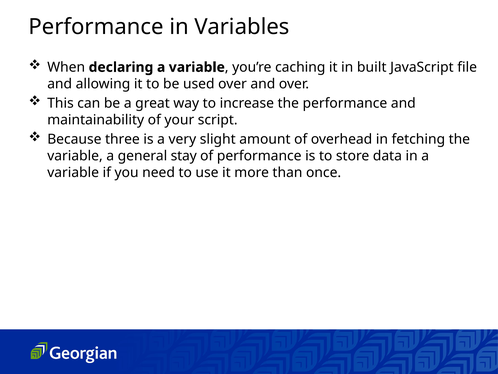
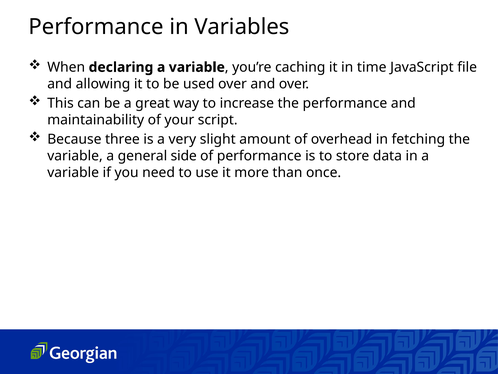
built: built -> time
stay: stay -> side
